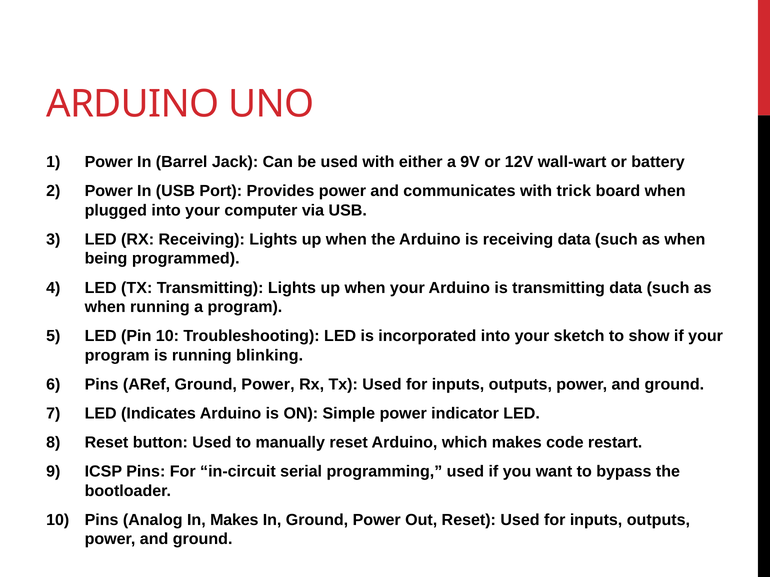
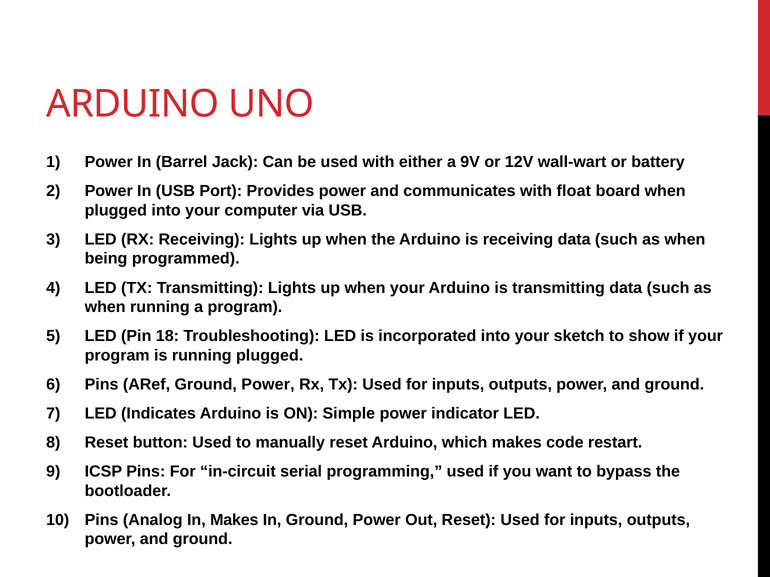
trick: trick -> float
Pin 10: 10 -> 18
running blinking: blinking -> plugged
